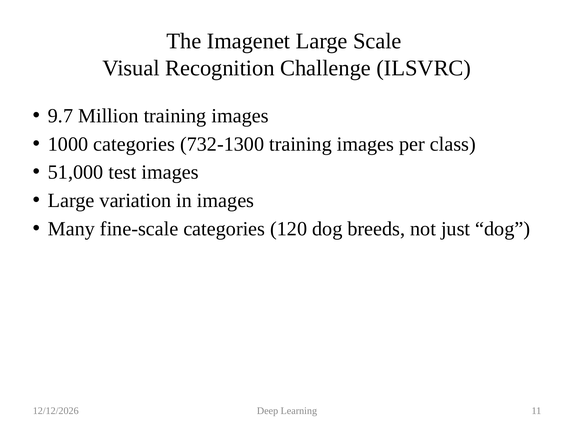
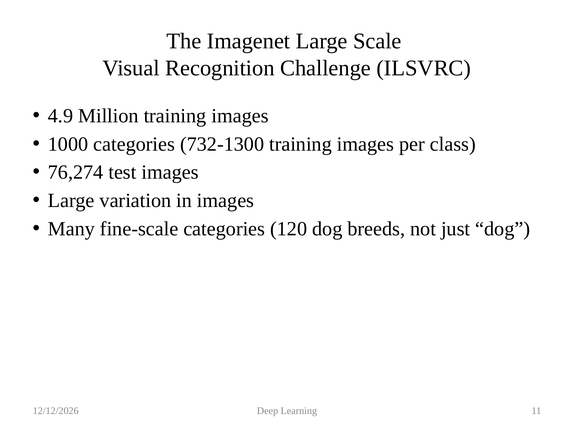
9.7: 9.7 -> 4.9
51,000: 51,000 -> 76,274
